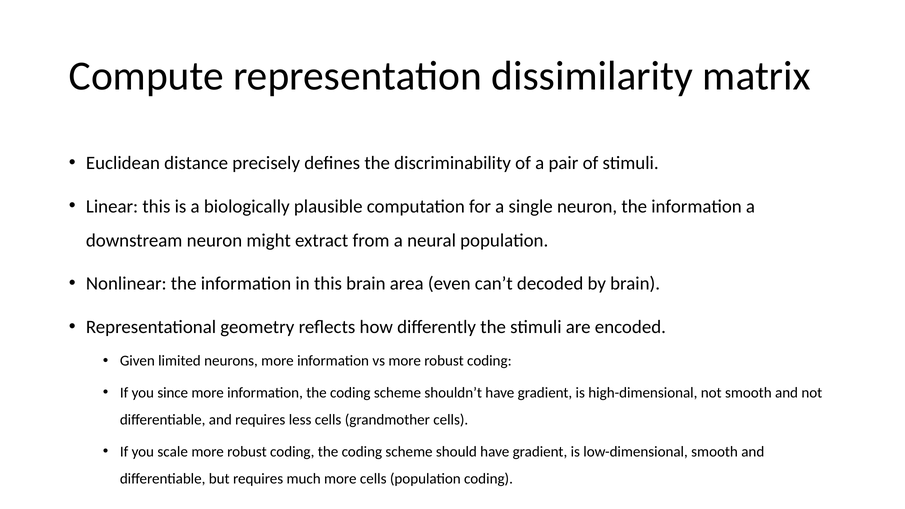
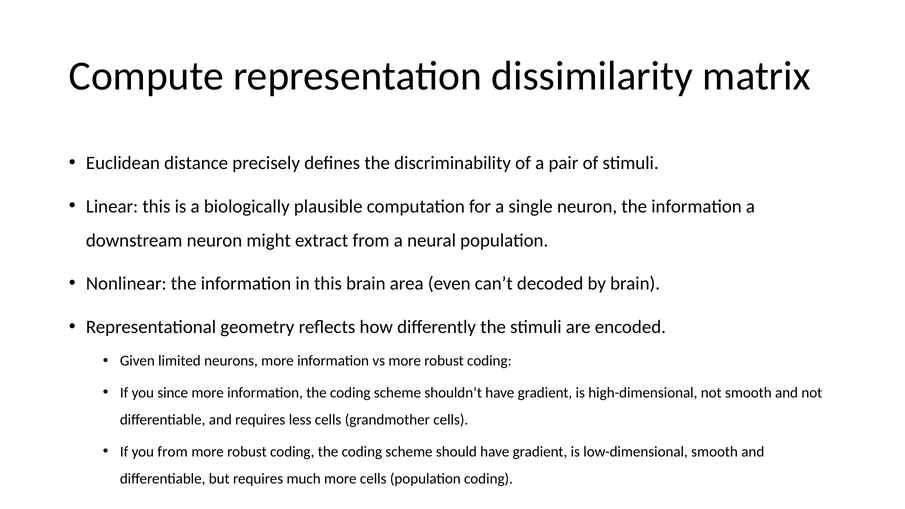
you scale: scale -> from
